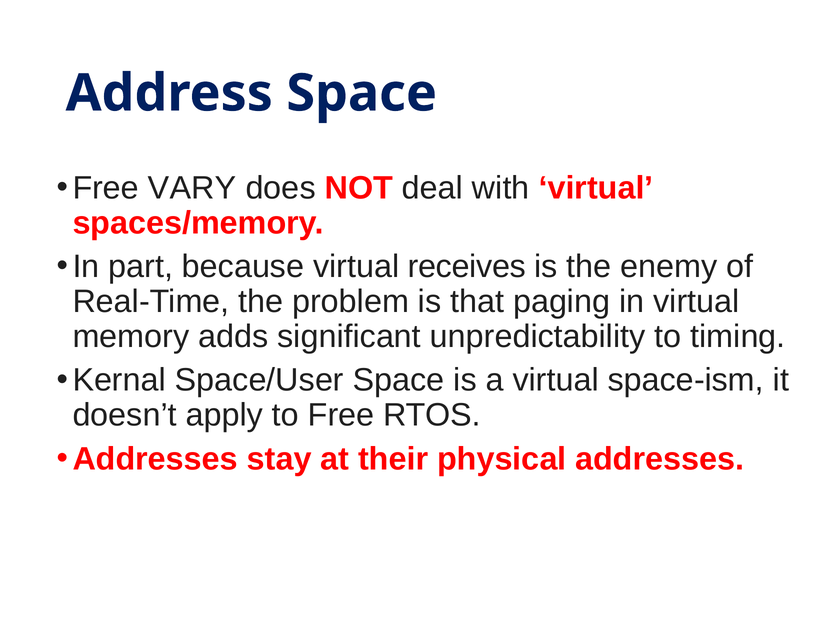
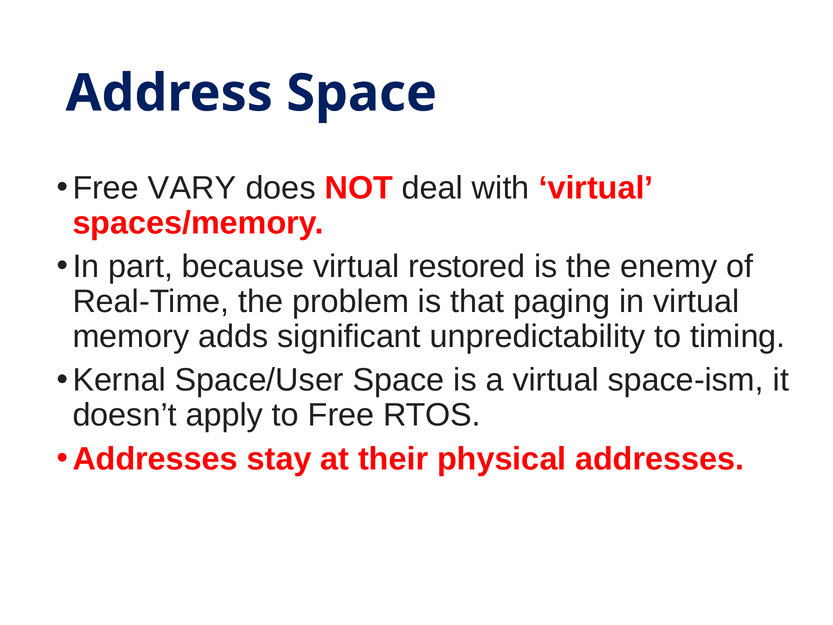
receives: receives -> restored
